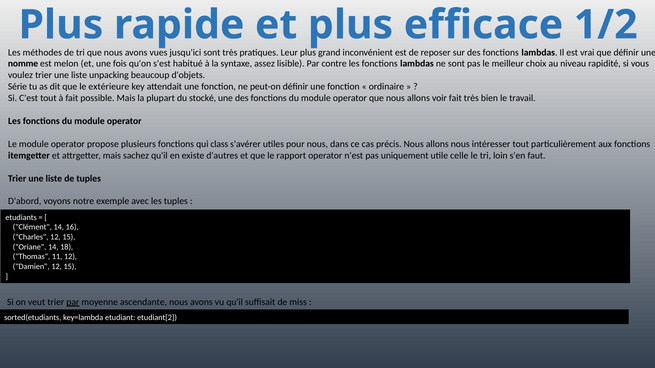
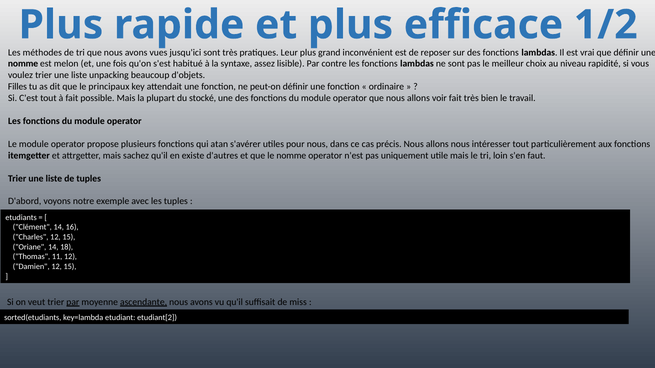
Série: Série -> Filles
extérieure: extérieure -> principaux
class: class -> atan
le rapport: rapport -> nomme
utile celle: celle -> mais
ascendante underline: none -> present
